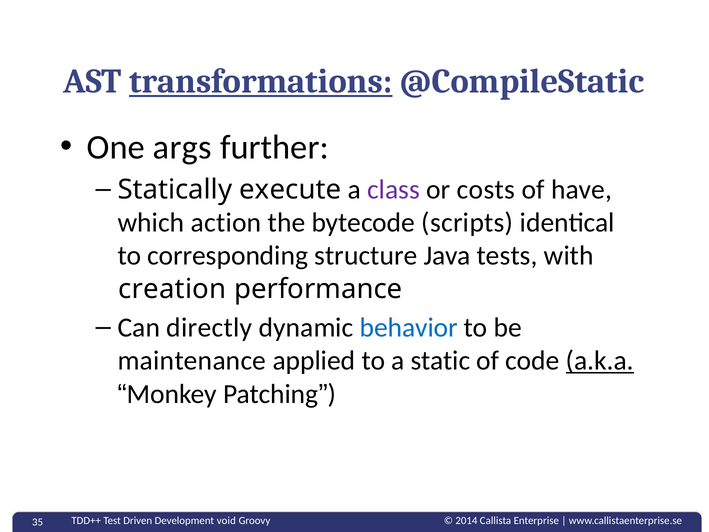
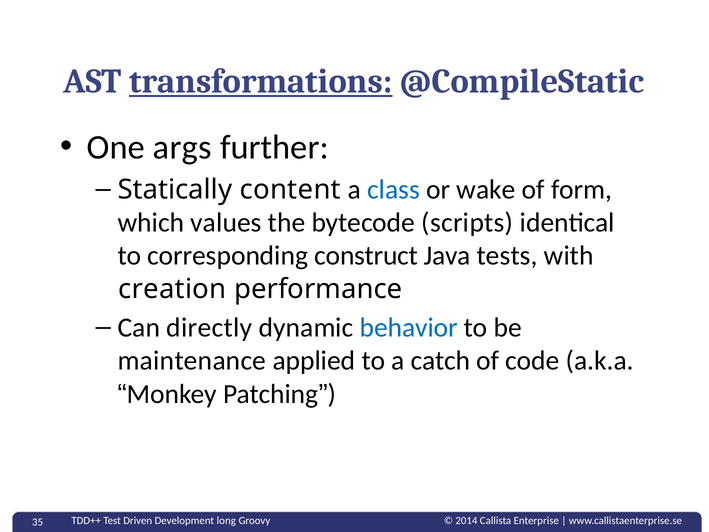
execute: execute -> content
class colour: purple -> blue
costs: costs -> wake
have: have -> form
action: action -> values
structure: structure -> construct
static: static -> catch
a.k.a underline: present -> none
void: void -> long
